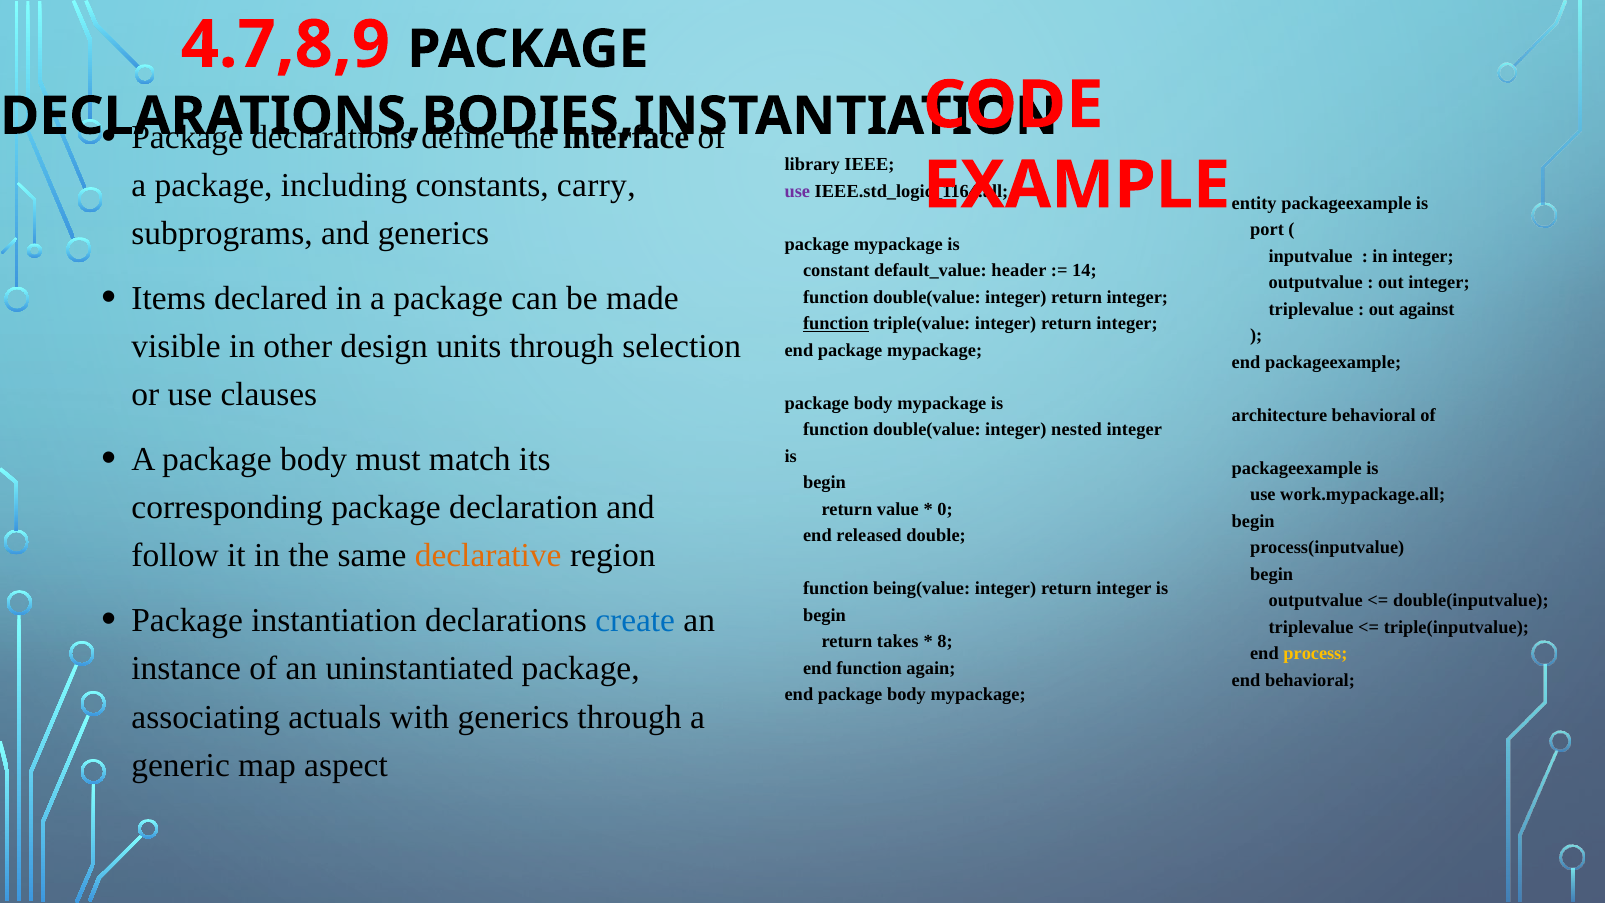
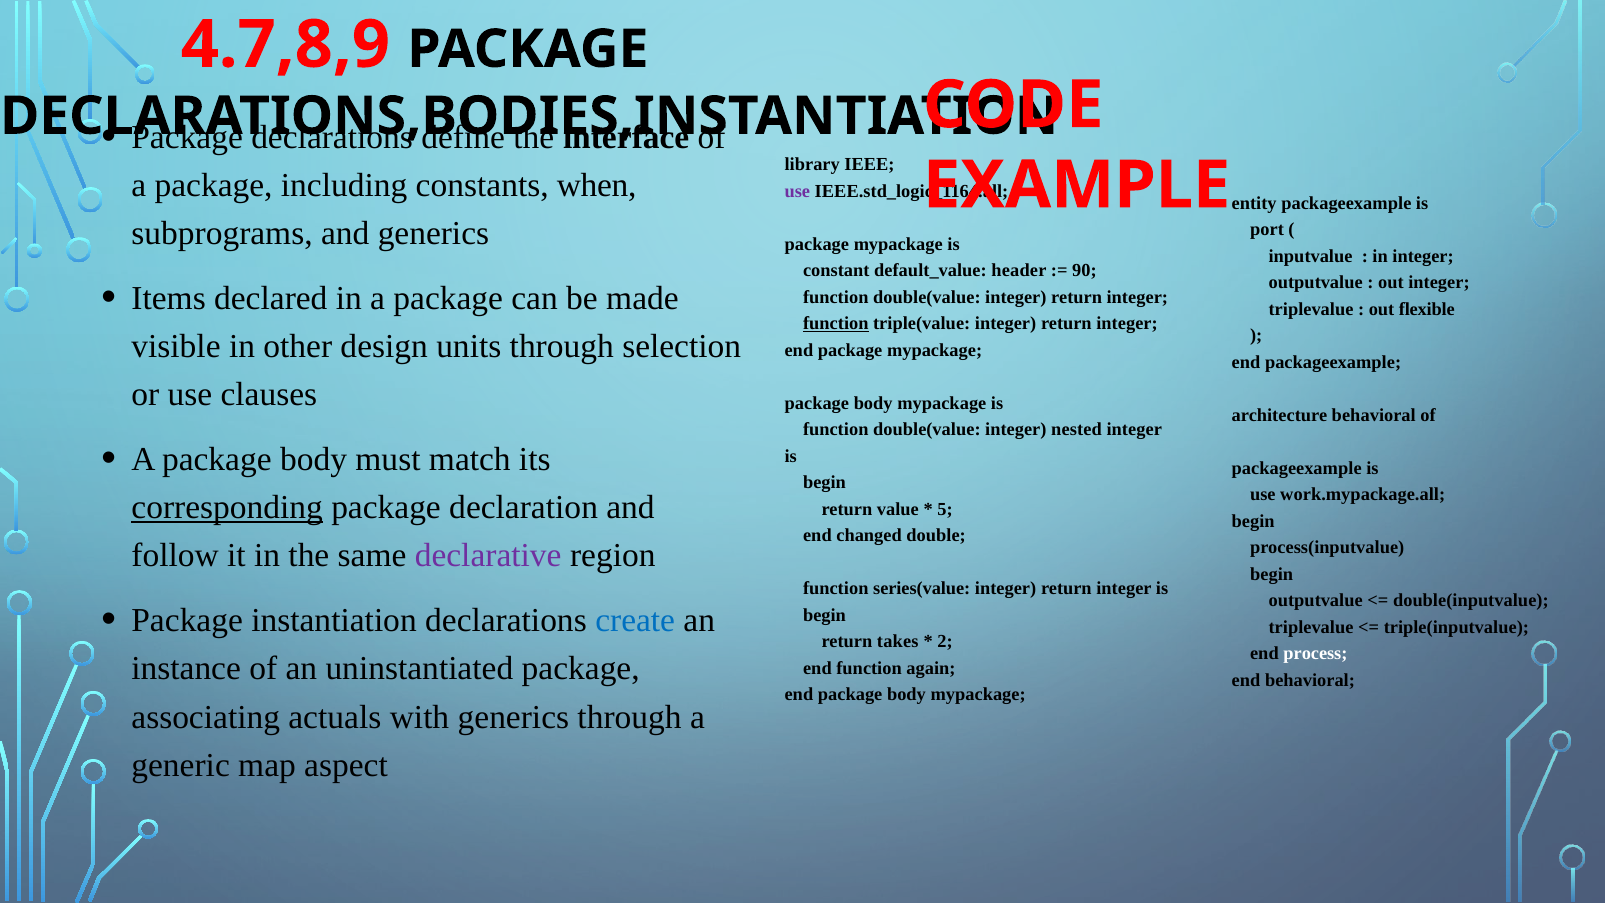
carry: carry -> when
14: 14 -> 90
against: against -> flexible
corresponding underline: none -> present
0: 0 -> 5
released: released -> changed
declarative colour: orange -> purple
being(value: being(value -> series(value
8: 8 -> 2
process colour: yellow -> white
